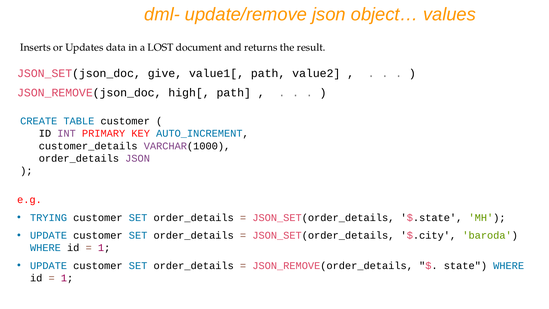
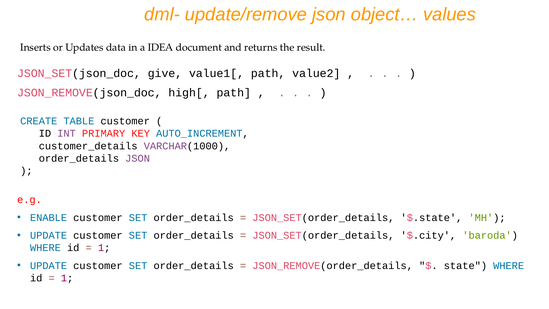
LOST: LOST -> IDEA
TRYING: TRYING -> ENABLE
